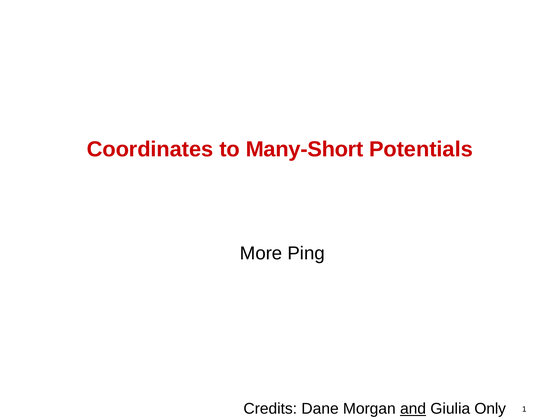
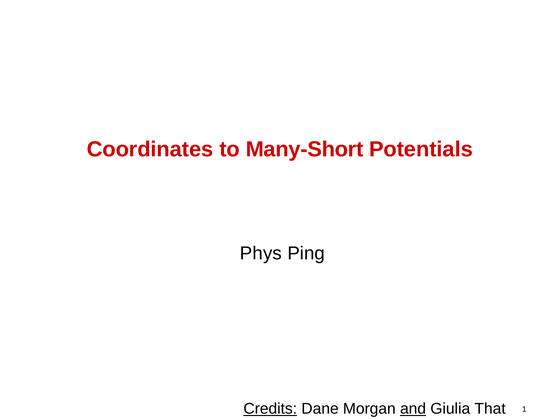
More: More -> Phys
Credits underline: none -> present
Only: Only -> That
